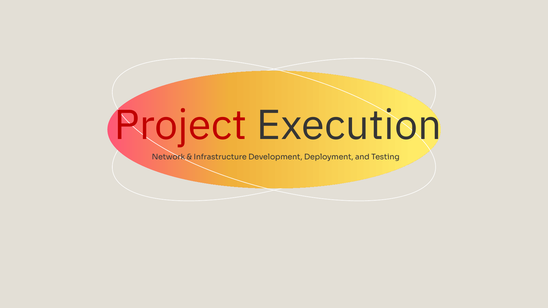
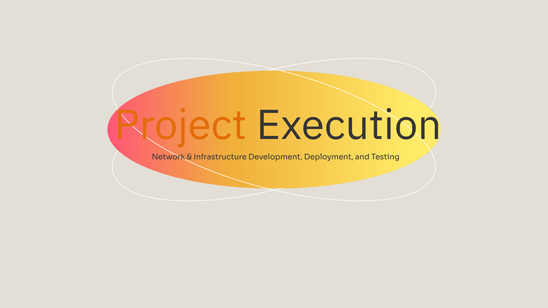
Project colour: red -> orange
